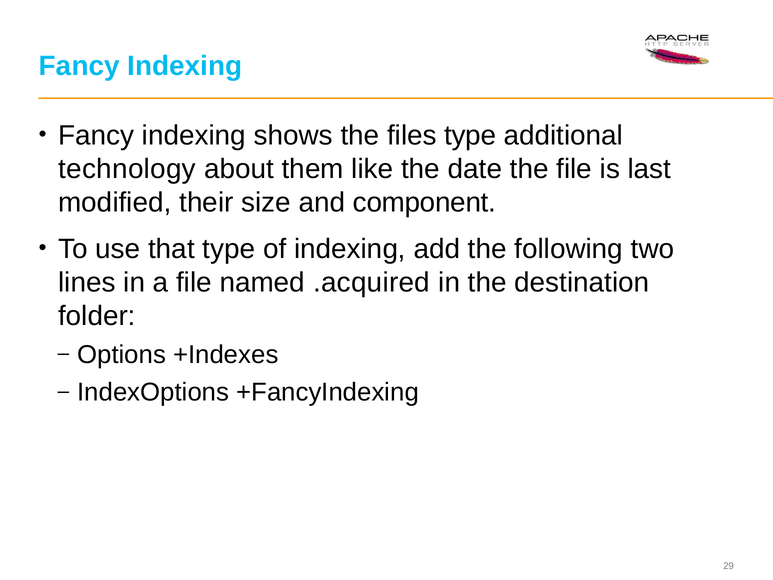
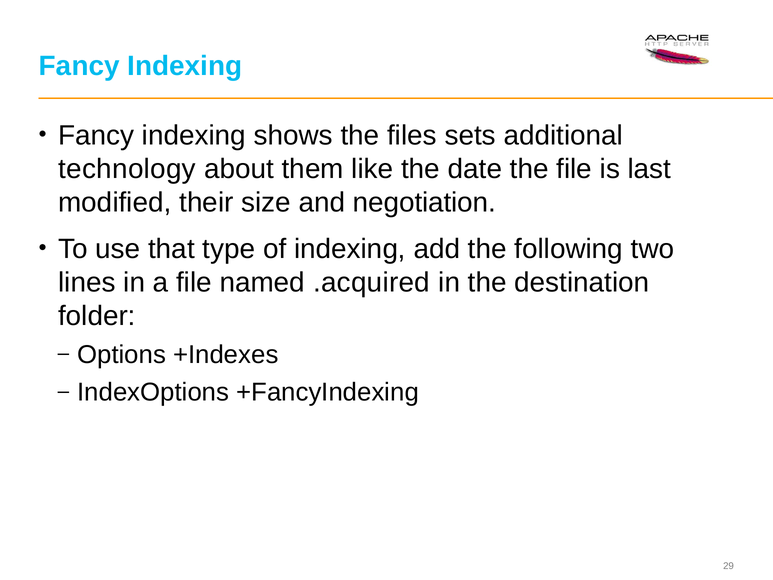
files type: type -> sets
component: component -> negotiation
